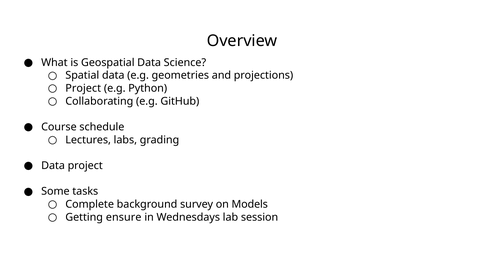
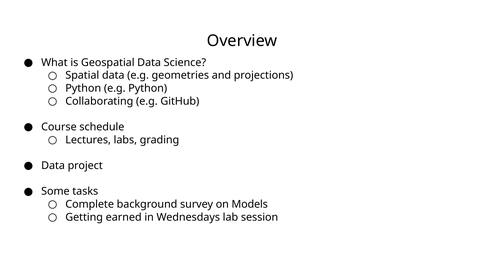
Project at (83, 88): Project -> Python
ensure: ensure -> earned
